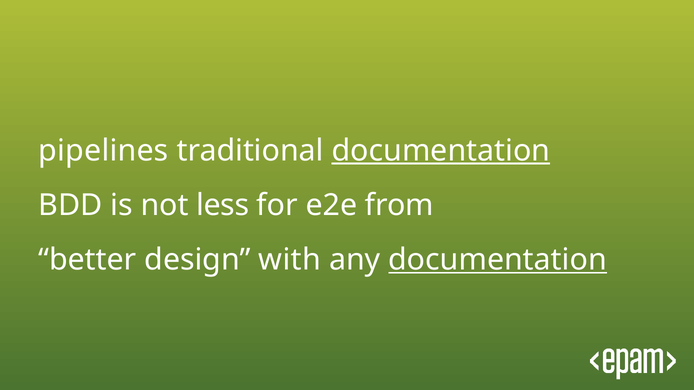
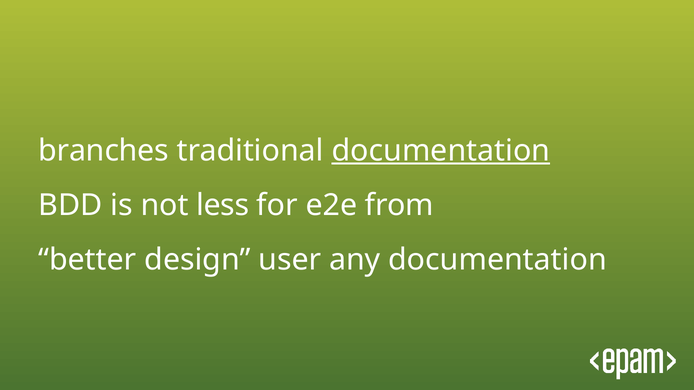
pipelines: pipelines -> branches
with: with -> user
documentation at (498, 260) underline: present -> none
